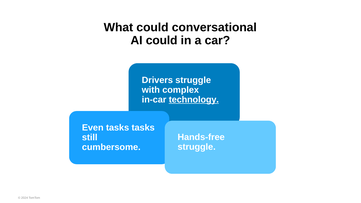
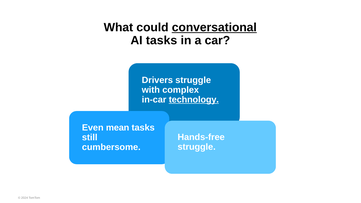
conversational underline: none -> present
AI could: could -> tasks
Even tasks: tasks -> mean
